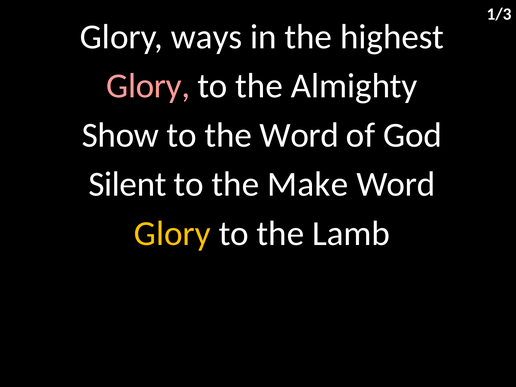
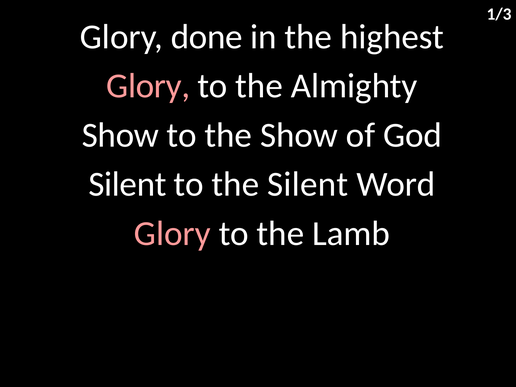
ways: ways -> done
the Word: Word -> Show
the Make: Make -> Silent
Glory at (172, 233) colour: yellow -> pink
